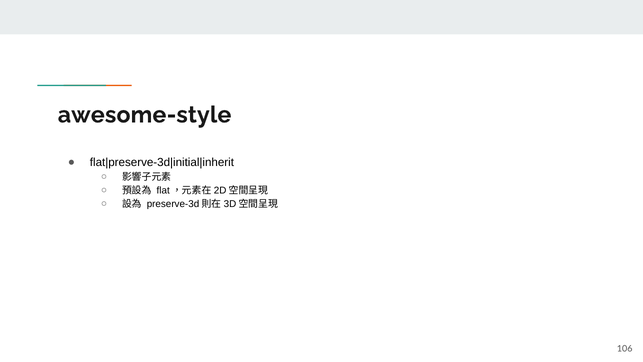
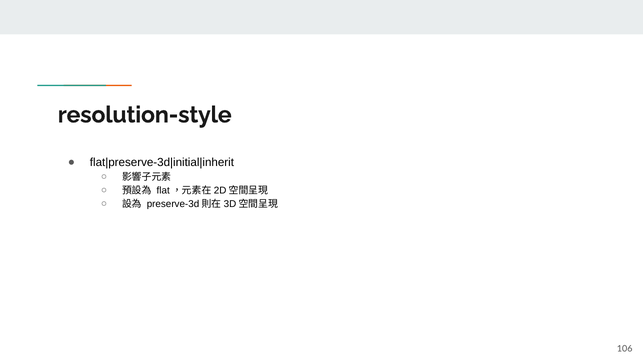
awesome-style: awesome-style -> resolution-style
